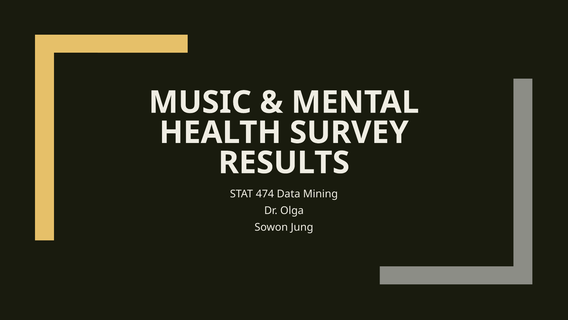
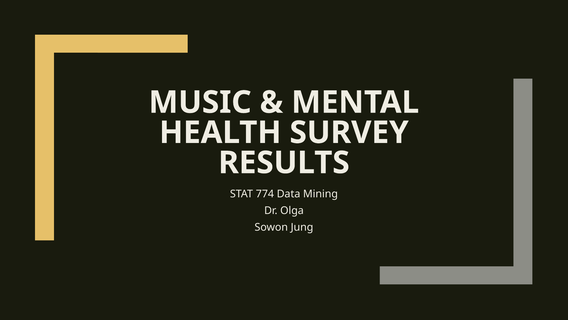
474: 474 -> 774
